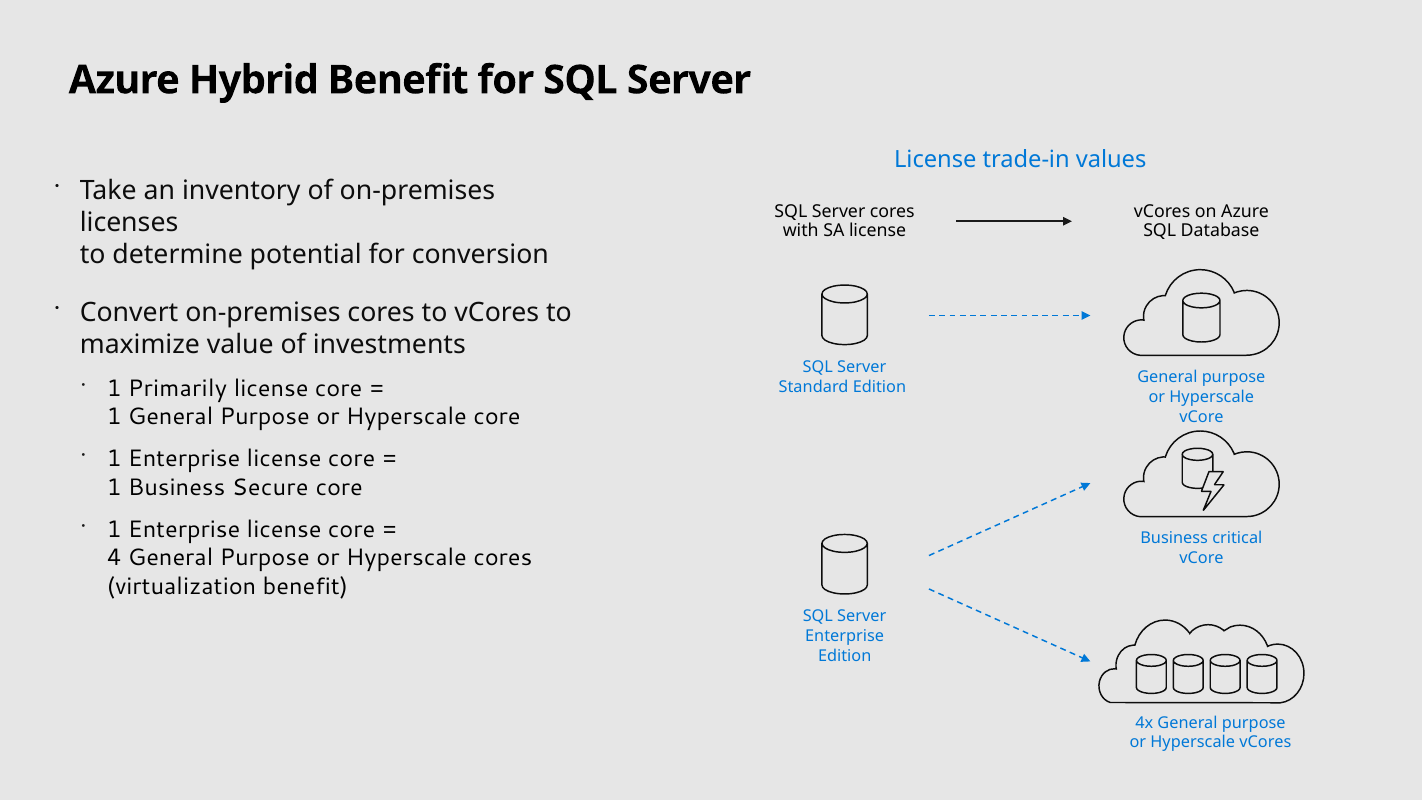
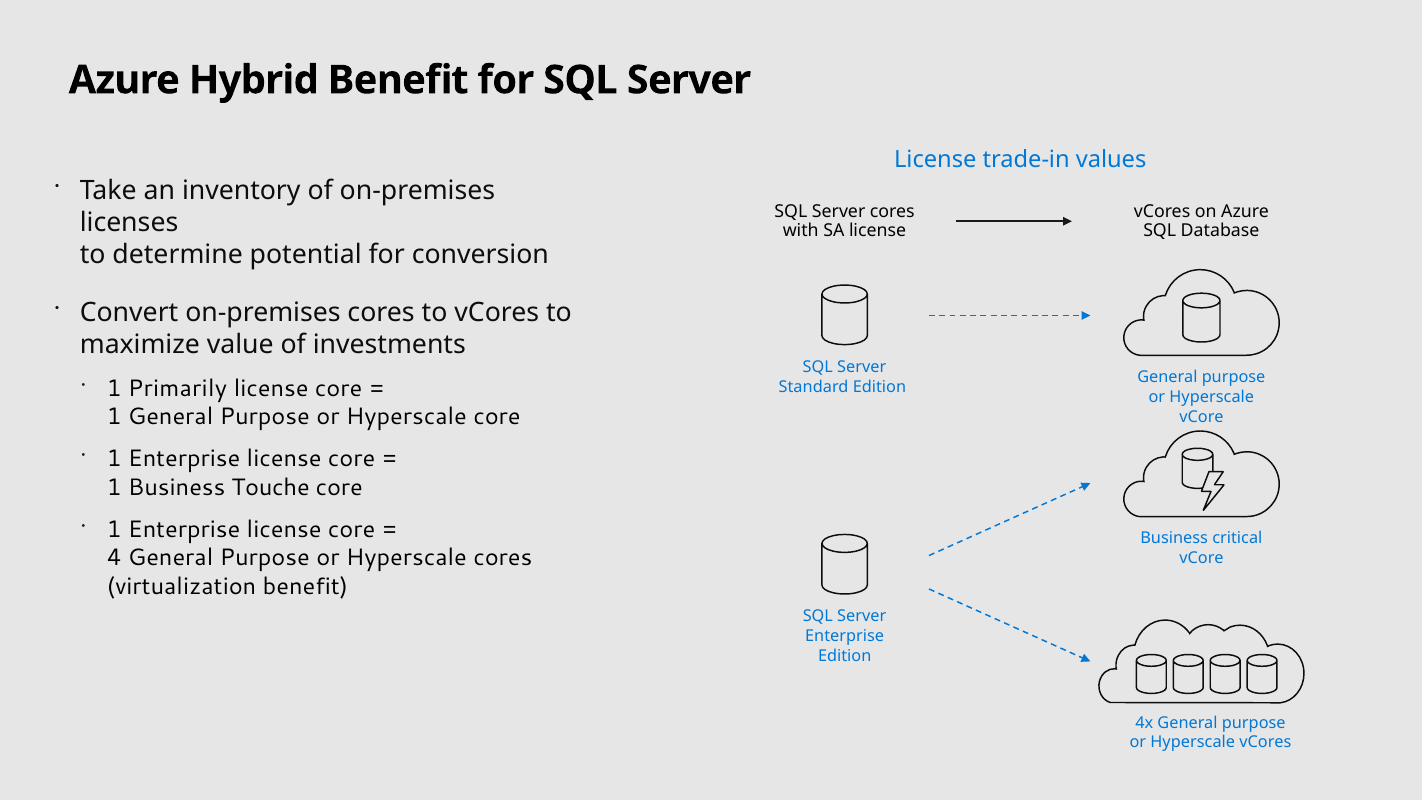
Secure: Secure -> Touche
